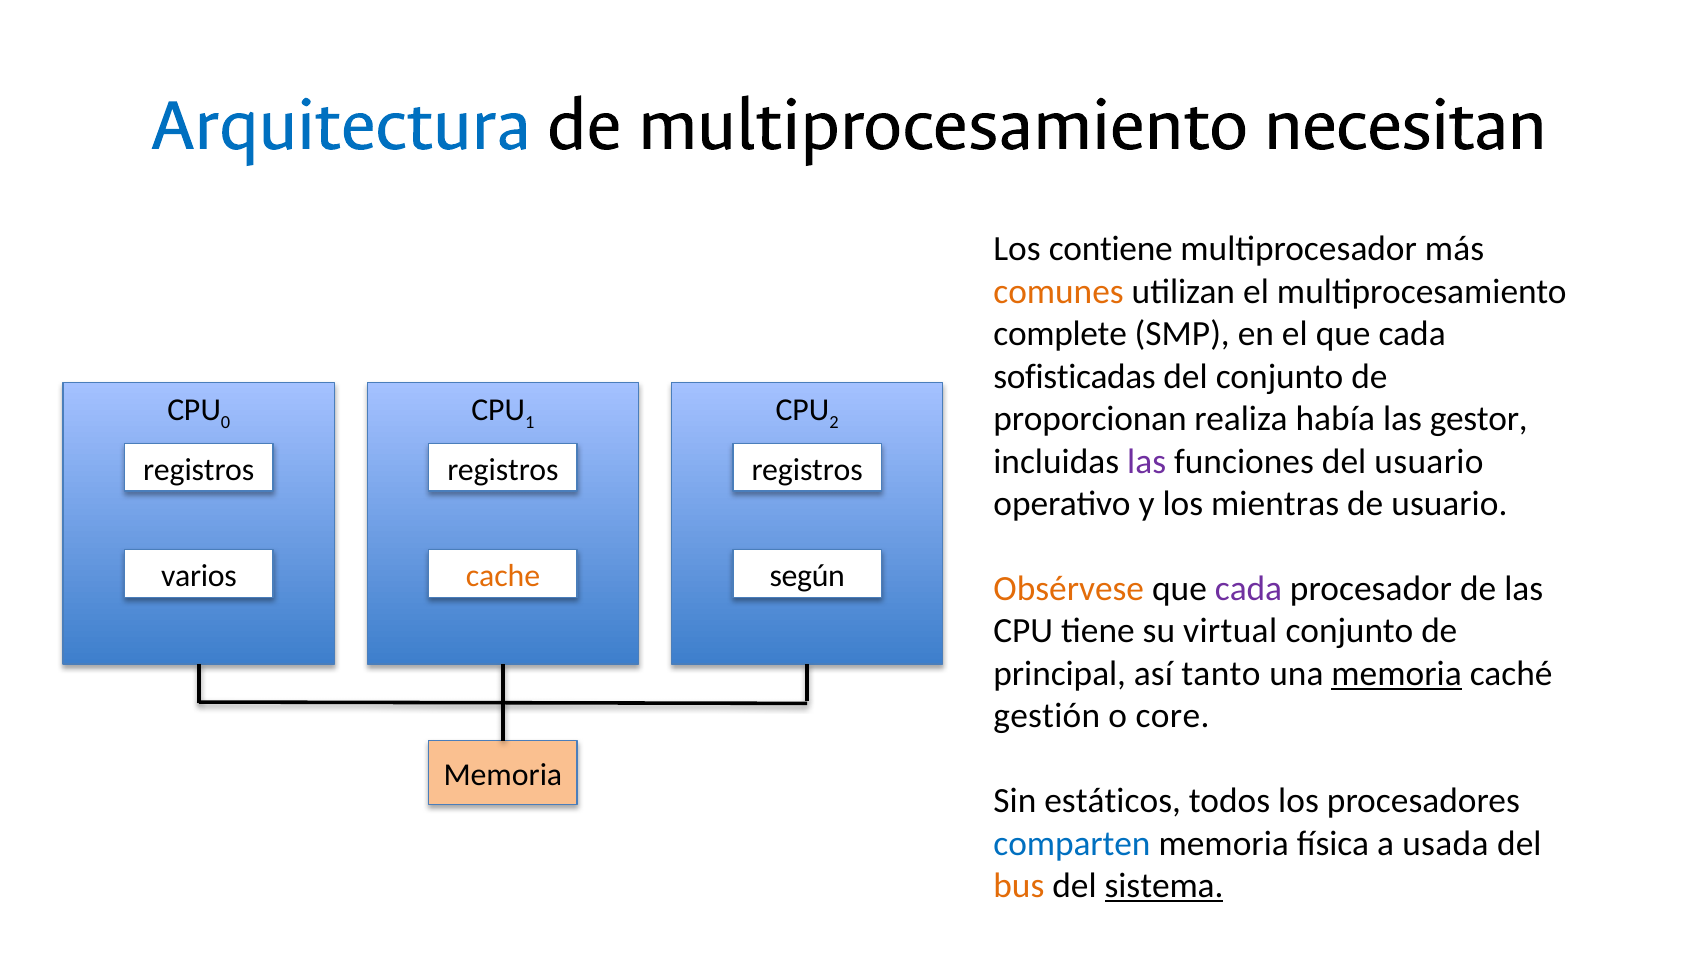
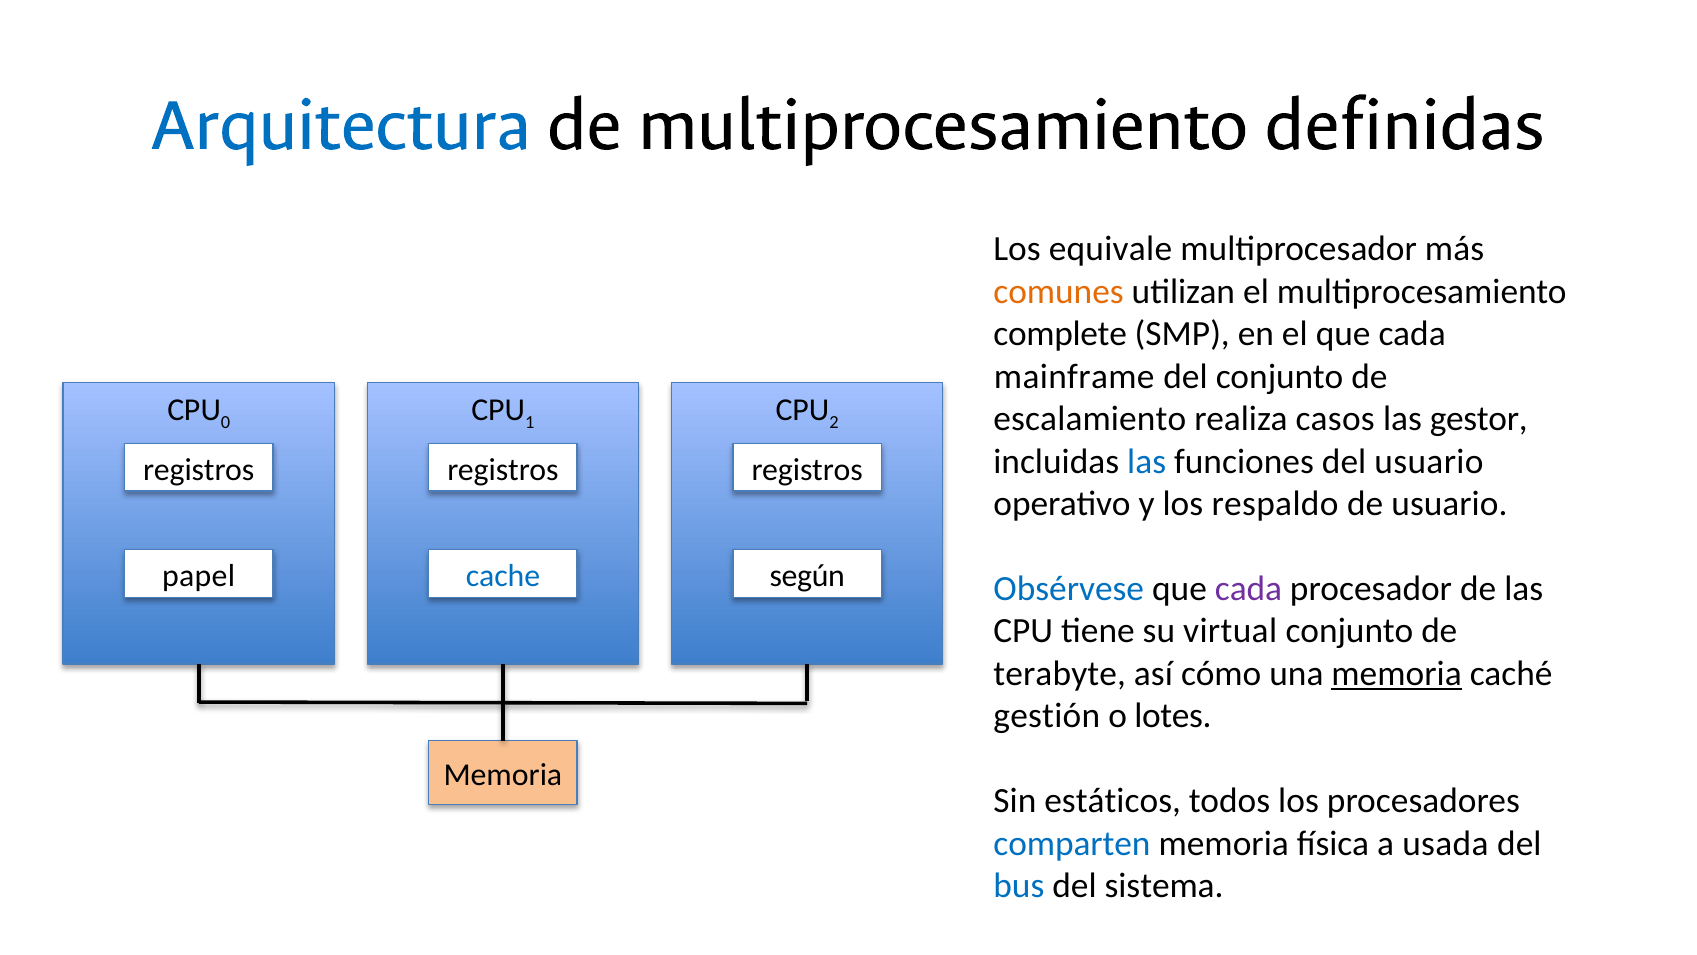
necesitan: necesitan -> definidas
contiene: contiene -> equivale
sofisticadas: sofisticadas -> mainframe
proporcionan: proporcionan -> escalamiento
había: había -> casos
las at (1147, 461) colour: purple -> blue
mientras: mientras -> respaldo
varios: varios -> papel
cache colour: orange -> blue
Obsérvese colour: orange -> blue
principal: principal -> terabyte
tanto: tanto -> cómo
core: core -> lotes
bus colour: orange -> blue
sistema underline: present -> none
